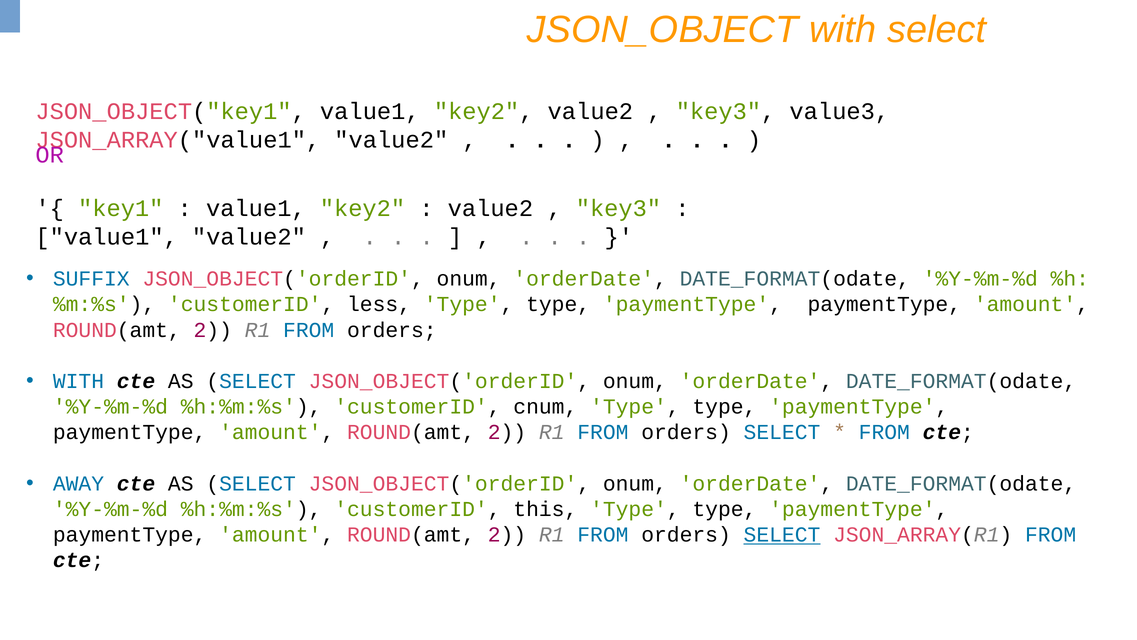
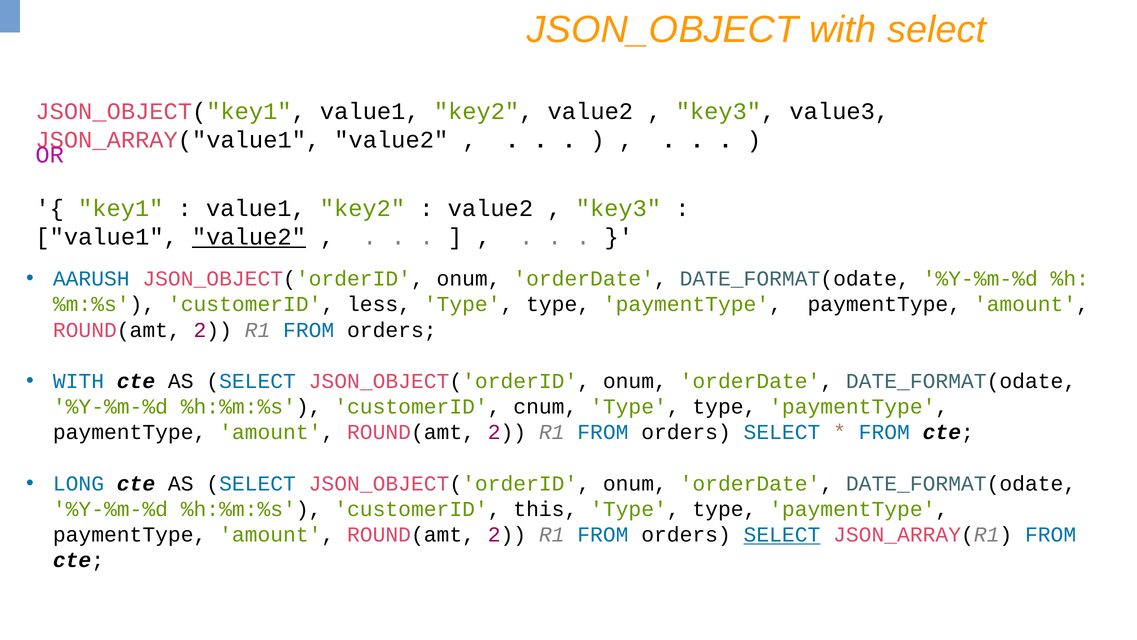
value2 at (249, 237) underline: none -> present
SUFFIX: SUFFIX -> AARUSH
AWAY: AWAY -> LONG
